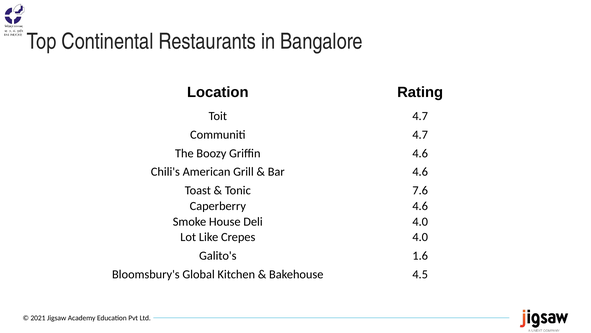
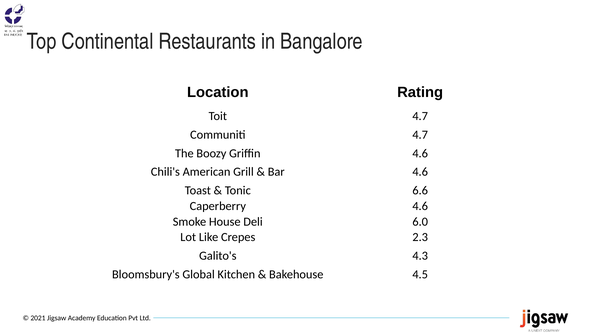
7.6: 7.6 -> 6.6
Deli 4.0: 4.0 -> 6.0
Crepes 4.0: 4.0 -> 2.3
1.6: 1.6 -> 4.3
